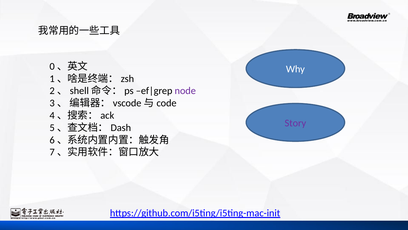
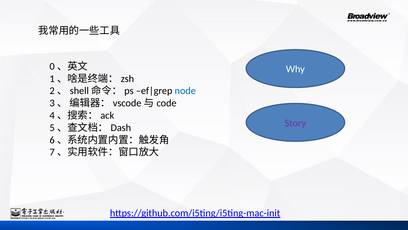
node colour: purple -> blue
